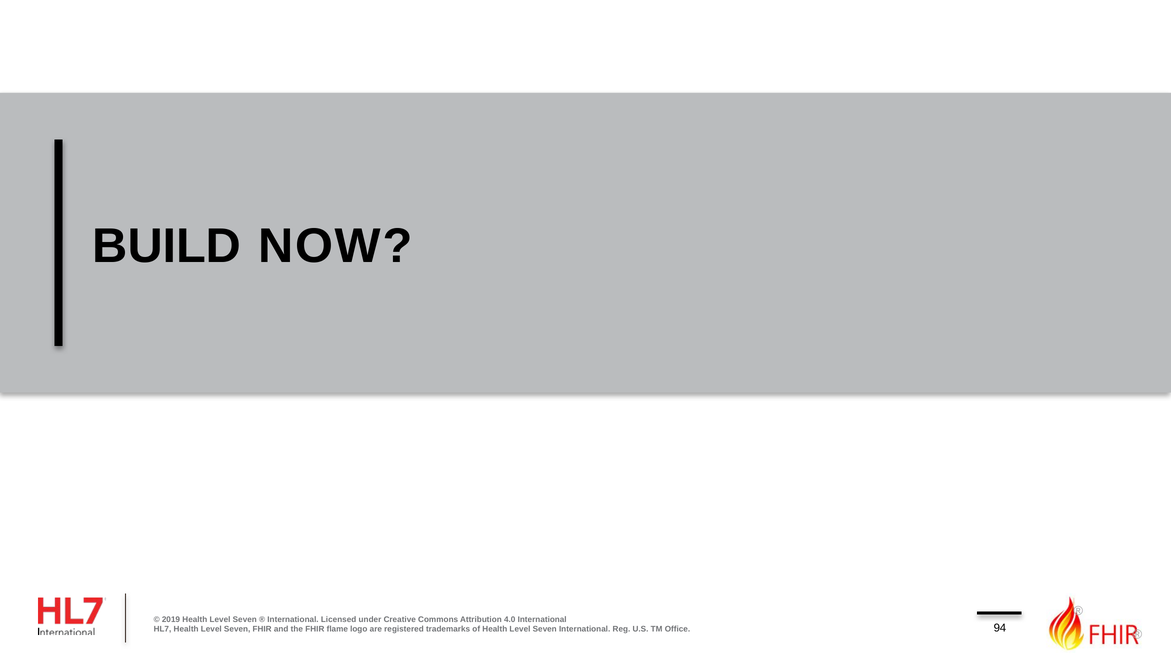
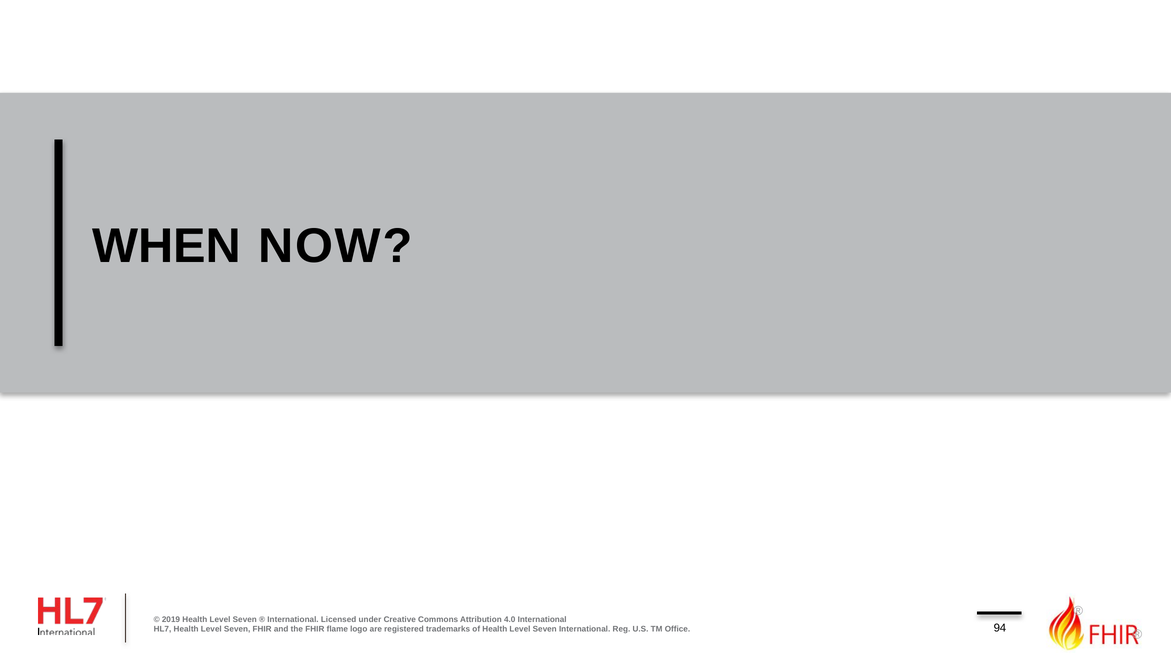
BUILD: BUILD -> WHEN
